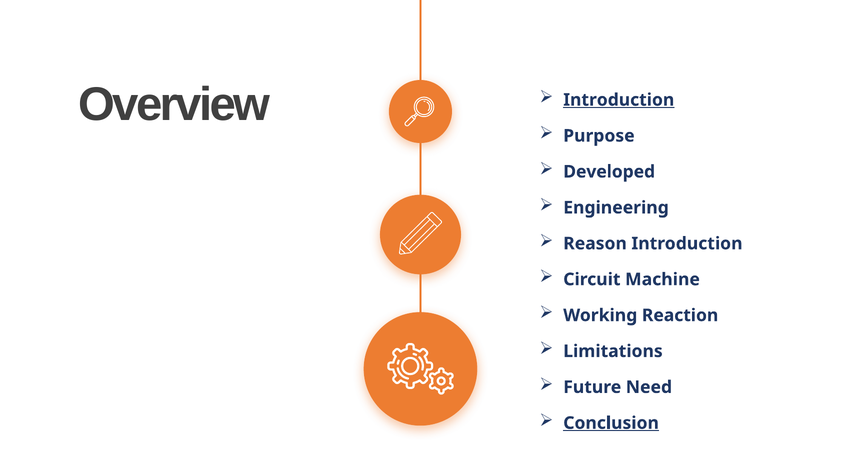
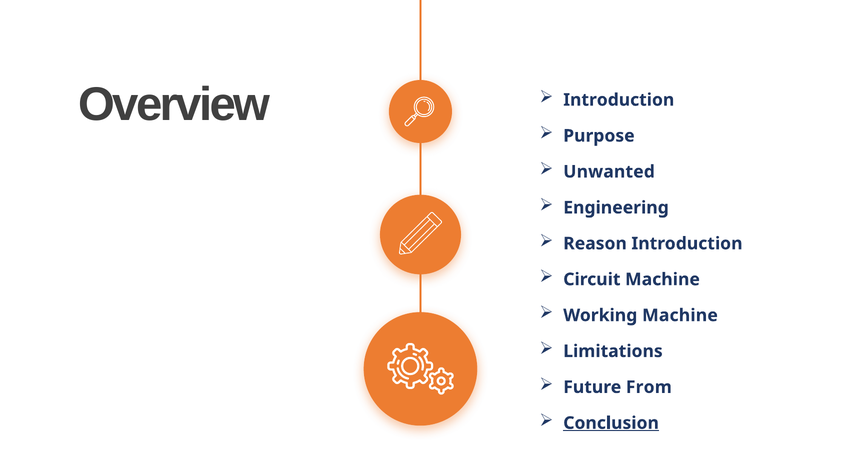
Introduction at (619, 100) underline: present -> none
Developed: Developed -> Unwanted
Working Reaction: Reaction -> Machine
Need: Need -> From
